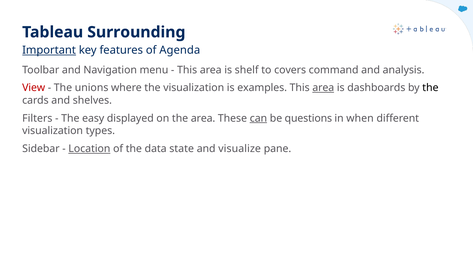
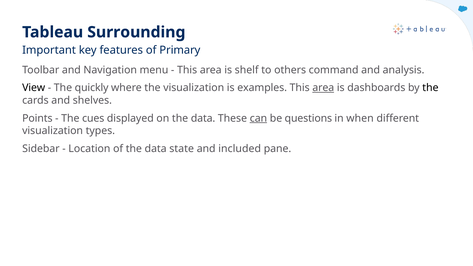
Important underline: present -> none
Agenda: Agenda -> Primary
covers: covers -> others
View colour: red -> black
unions: unions -> quickly
Filters: Filters -> Points
easy: easy -> cues
on the area: area -> data
Location underline: present -> none
visualize: visualize -> included
